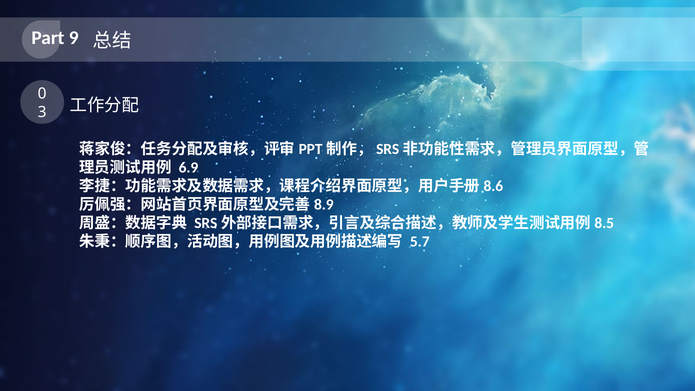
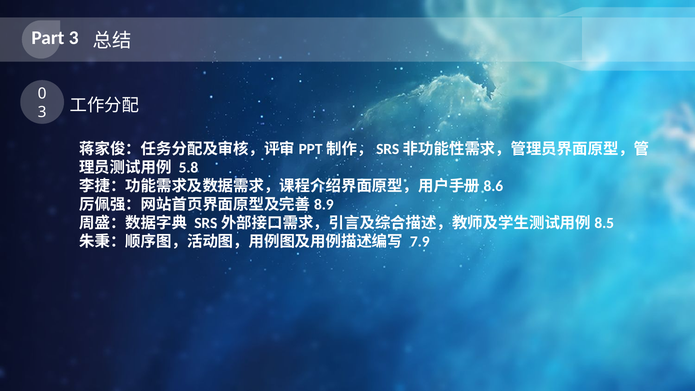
Part 9: 9 -> 3
6.9: 6.9 -> 5.8
5.7: 5.7 -> 7.9
